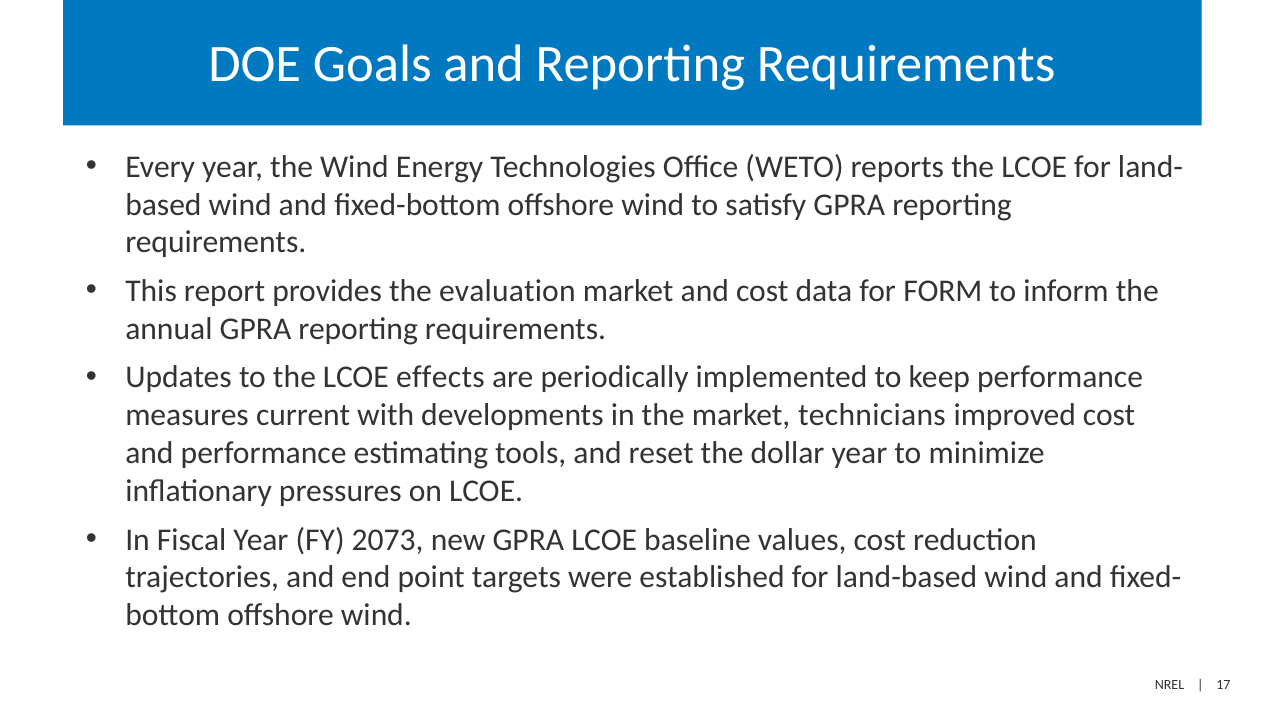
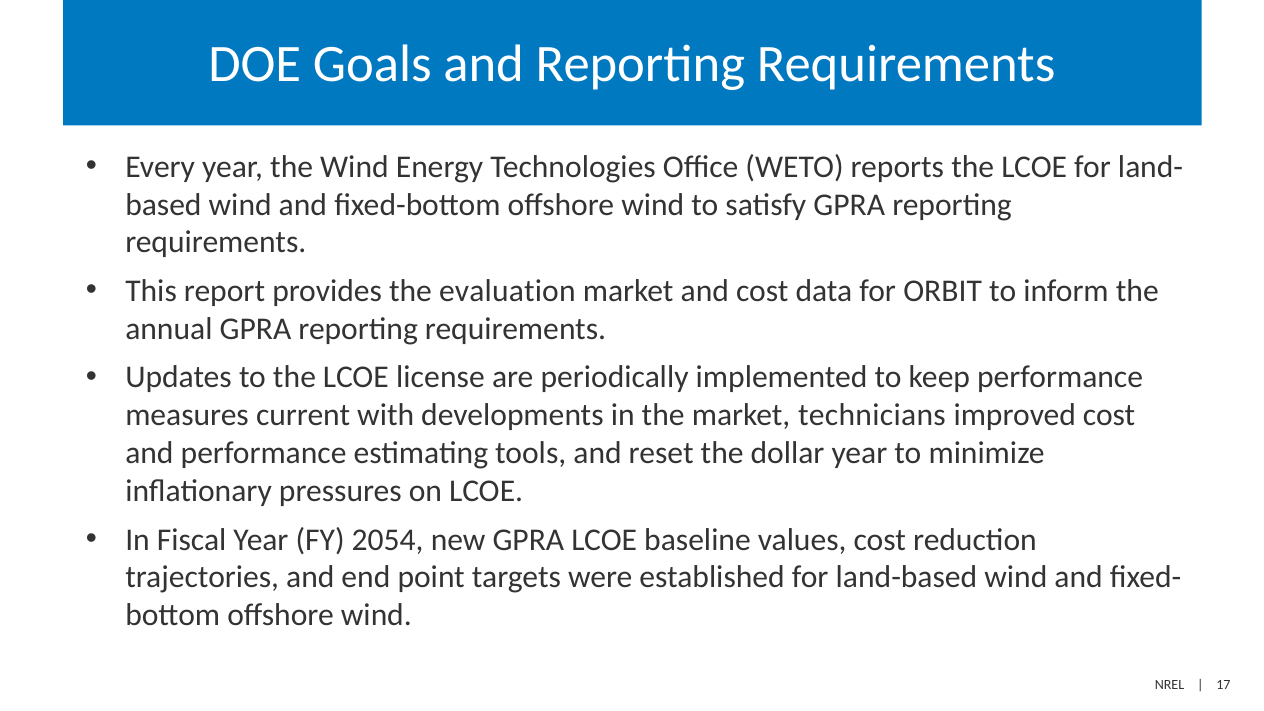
FORM: FORM -> ORBIT
effects: effects -> license
2073: 2073 -> 2054
